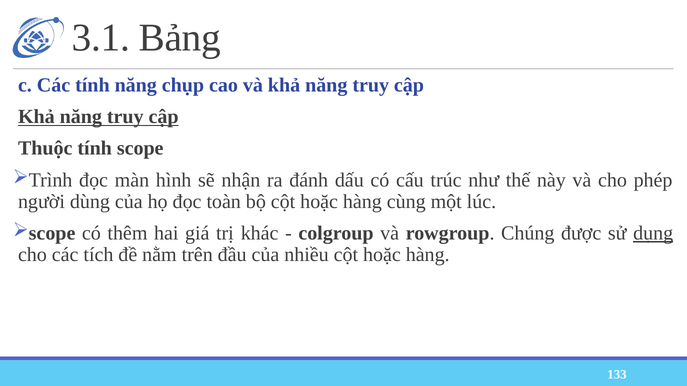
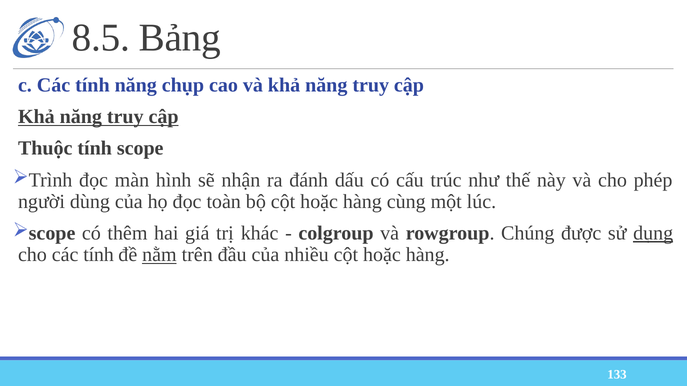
3.1: 3.1 -> 8.5
cho các tích: tích -> tính
nằm underline: none -> present
